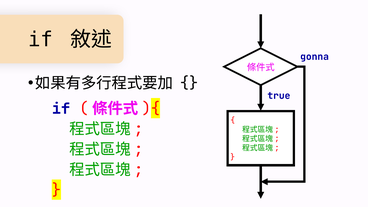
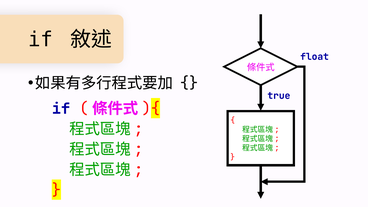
gonna: gonna -> float
